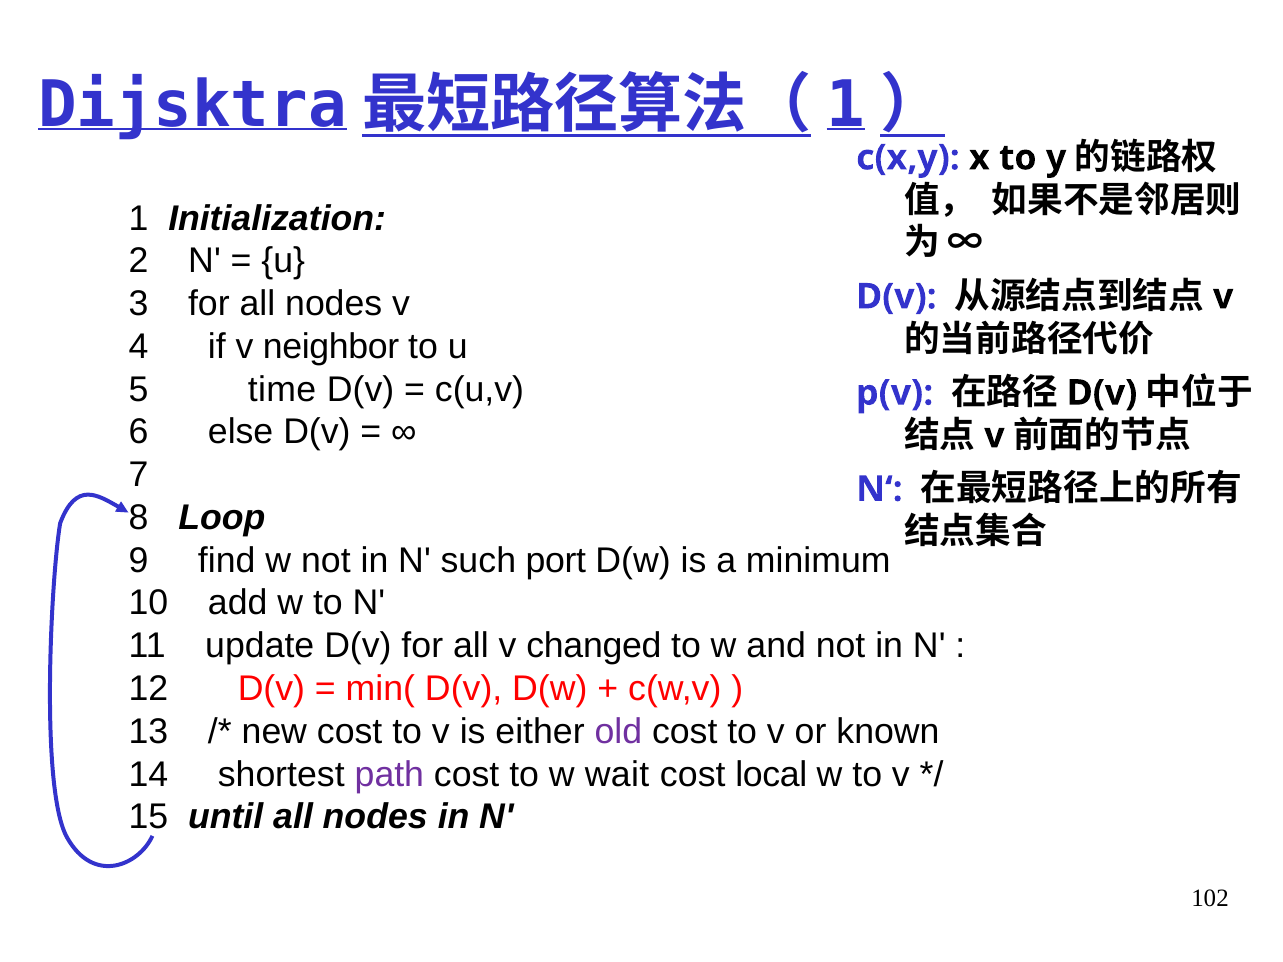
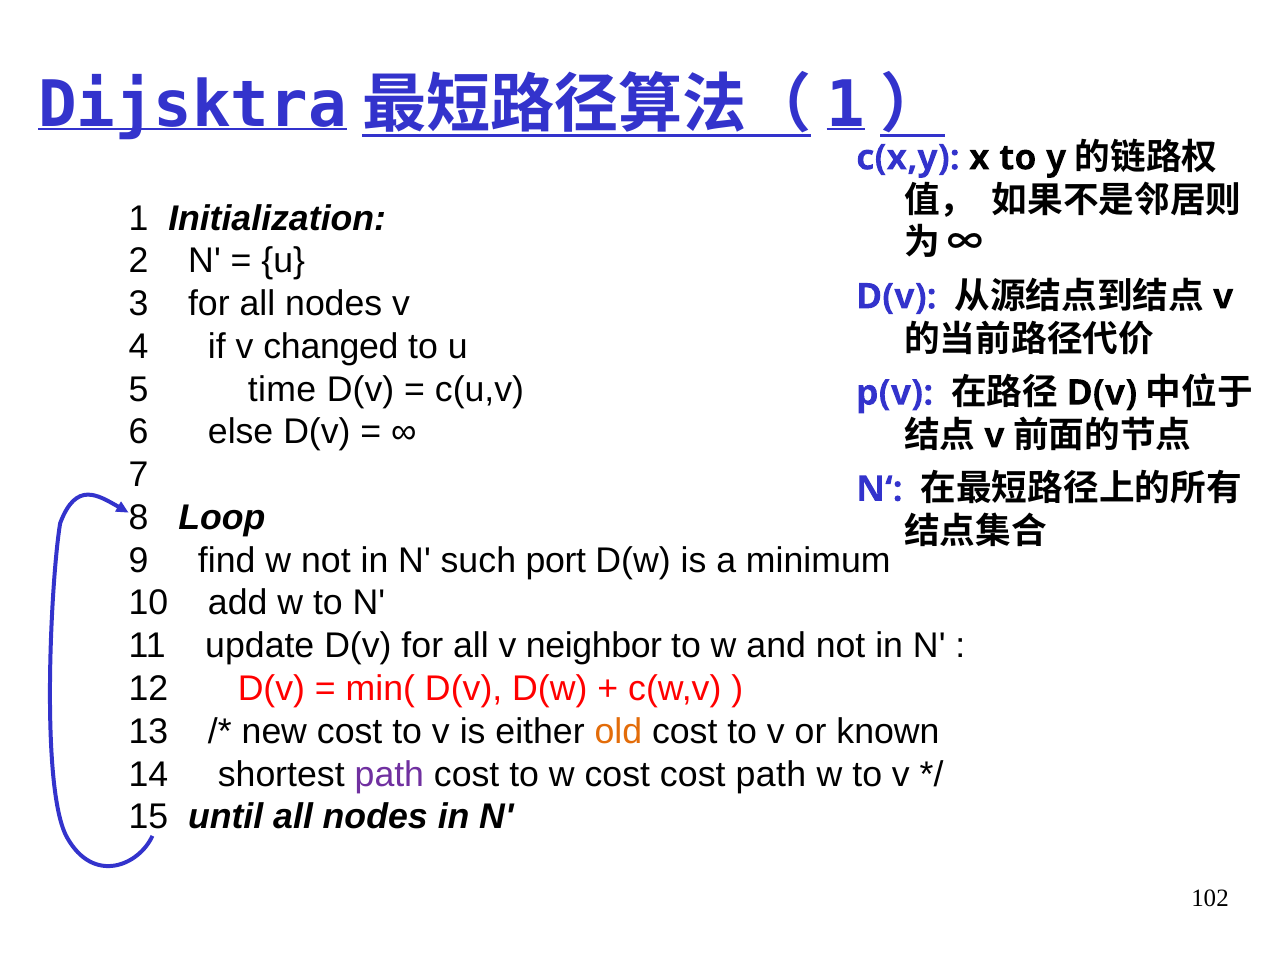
neighbor: neighbor -> changed
changed: changed -> neighbor
old colour: purple -> orange
w wait: wait -> cost
cost local: local -> path
